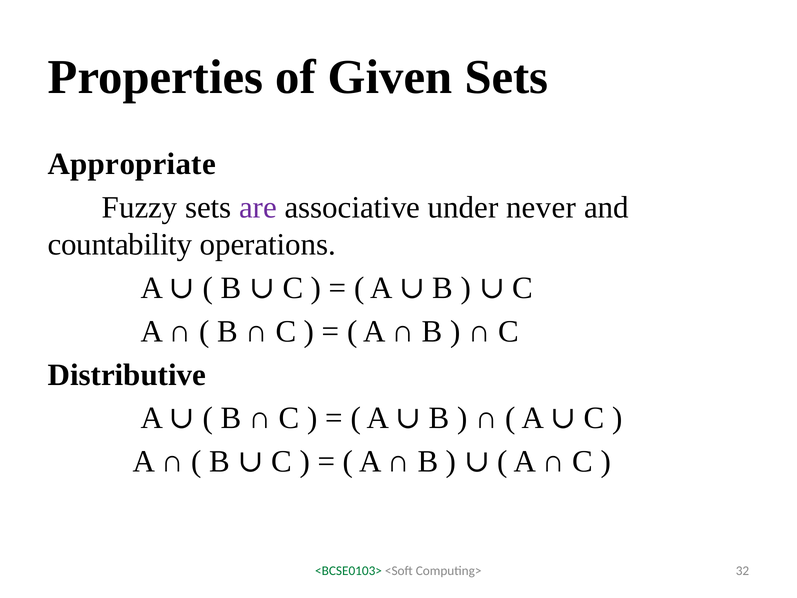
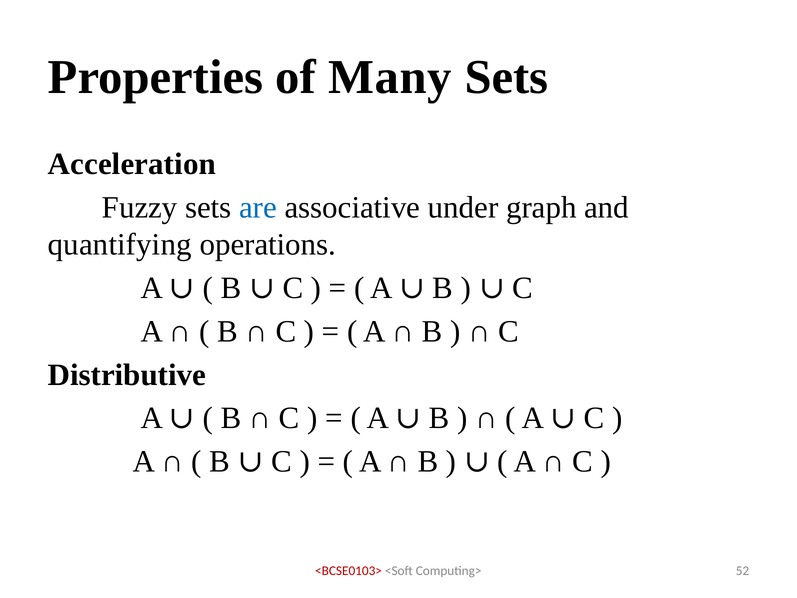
Given: Given -> Many
Appropriate: Appropriate -> Acceleration
are colour: purple -> blue
never: never -> graph
countability: countability -> quantifying
<BCSE0103> colour: green -> red
32: 32 -> 52
